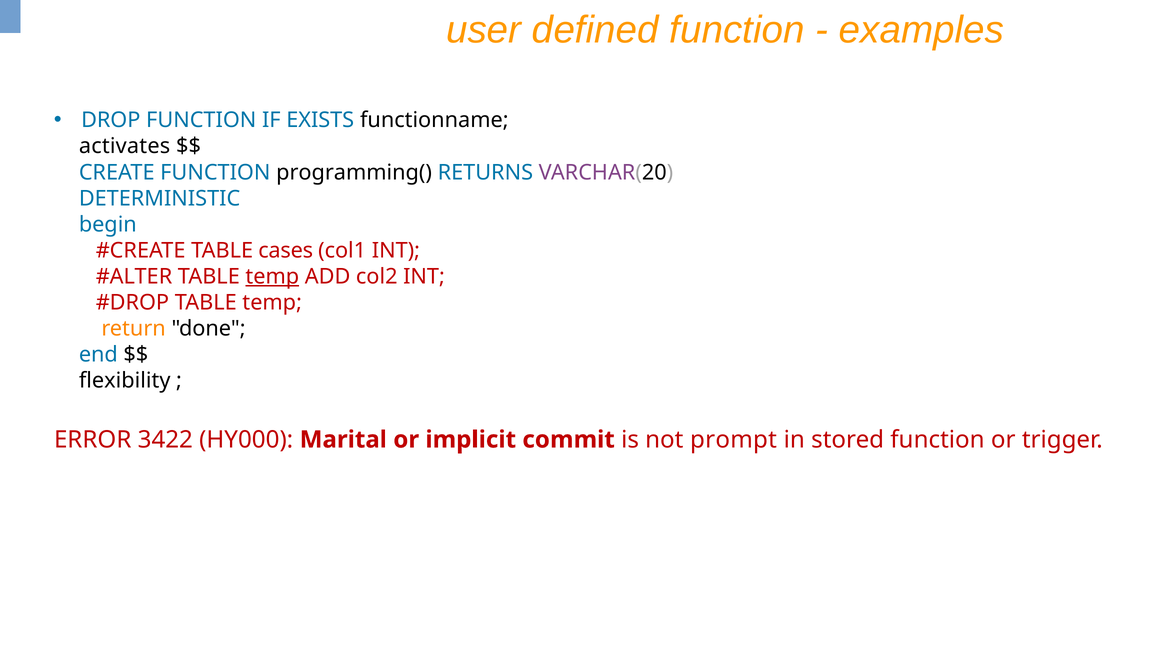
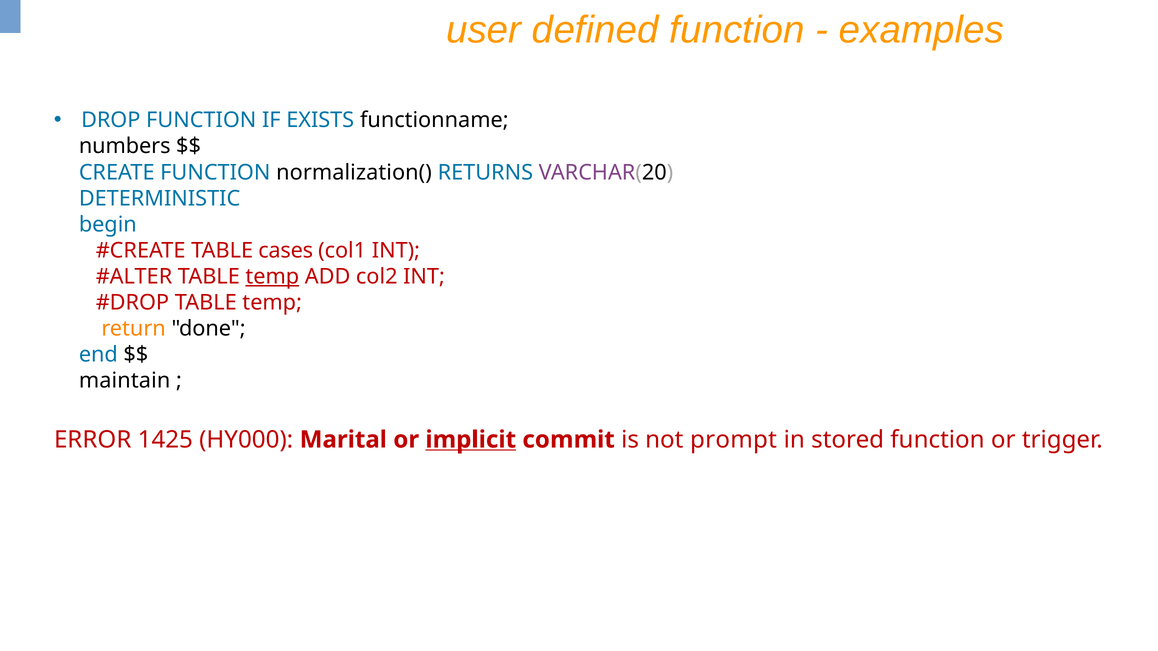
activates: activates -> numbers
programming(: programming( -> normalization(
flexibility: flexibility -> maintain
3422: 3422 -> 1425
implicit underline: none -> present
